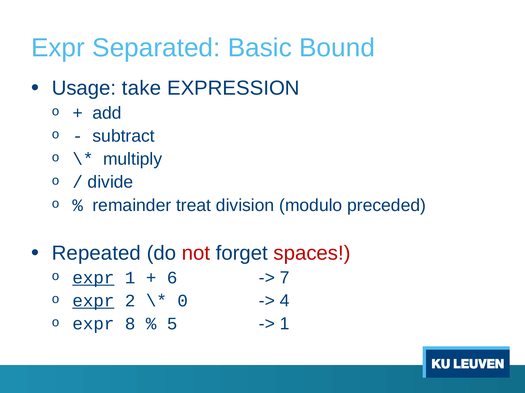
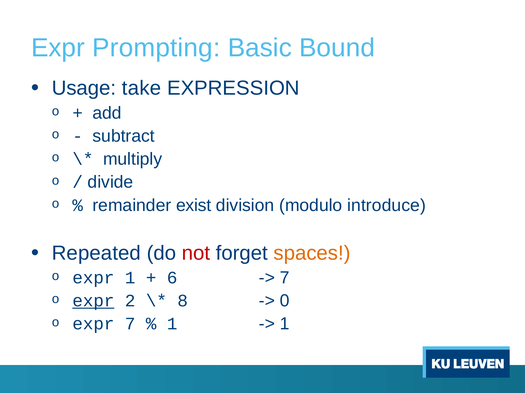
Separated: Separated -> Prompting
treat: treat -> exist
preceded: preceded -> introduce
spaces colour: red -> orange
expr at (93, 278) underline: present -> none
0: 0 -> 8
4: 4 -> 0
expr 8: 8 -> 7
5 at (172, 324): 5 -> 1
